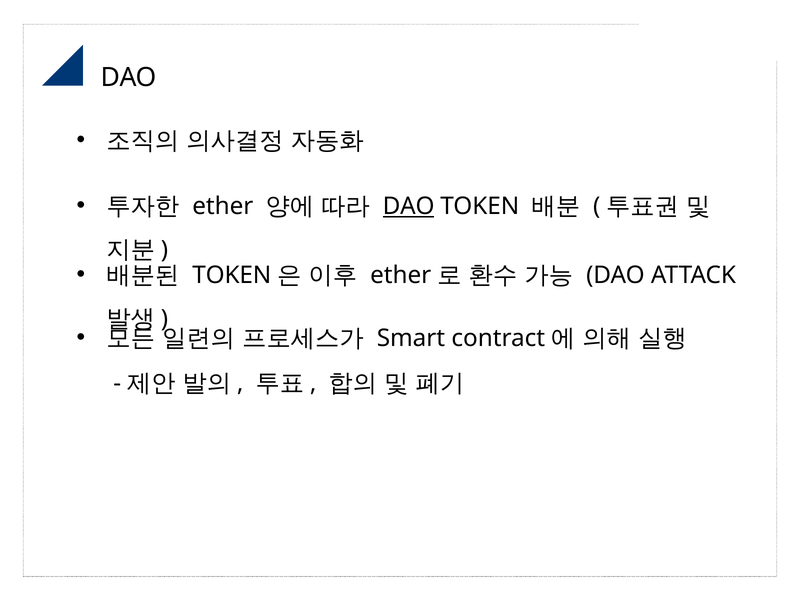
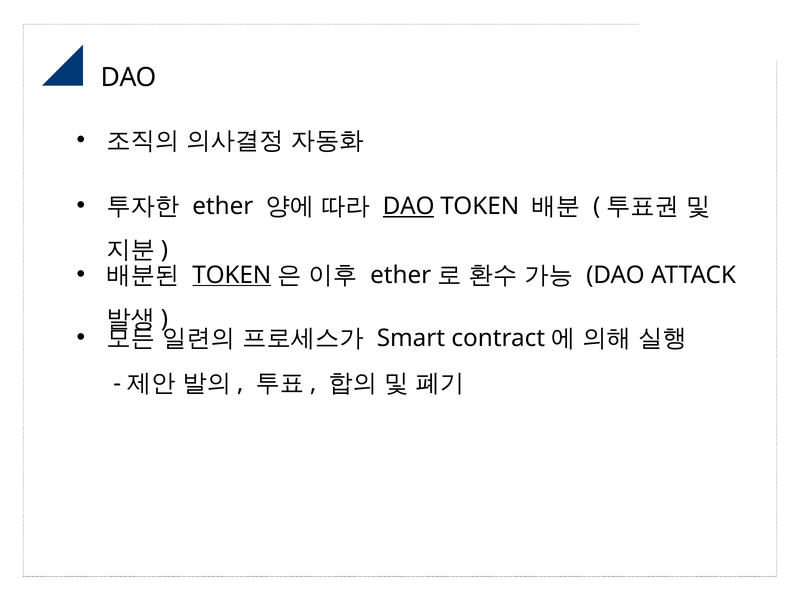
TOKEN at (232, 275) underline: none -> present
